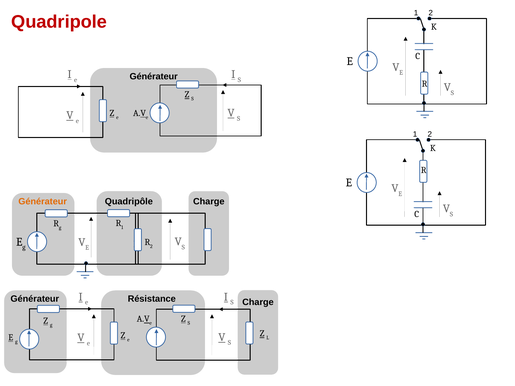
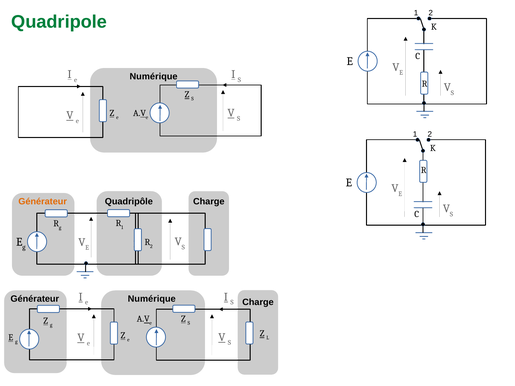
Quadripole colour: red -> green
Générateur at (154, 76): Générateur -> Numérique
Résistance at (152, 299): Résistance -> Numérique
